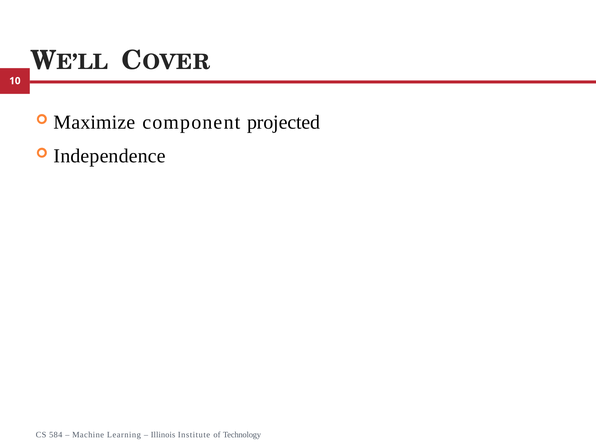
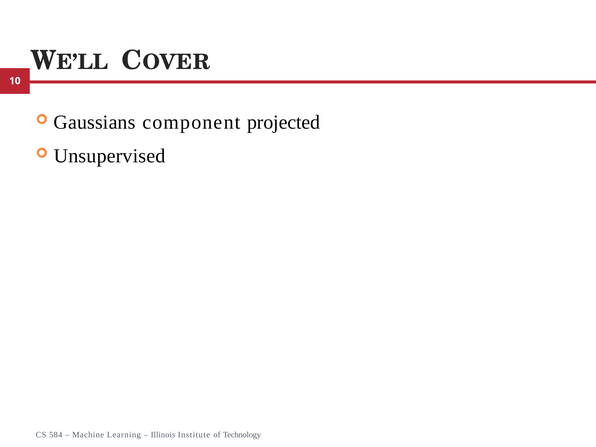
Maximize: Maximize -> Gaussians
Independence: Independence -> Unsupervised
